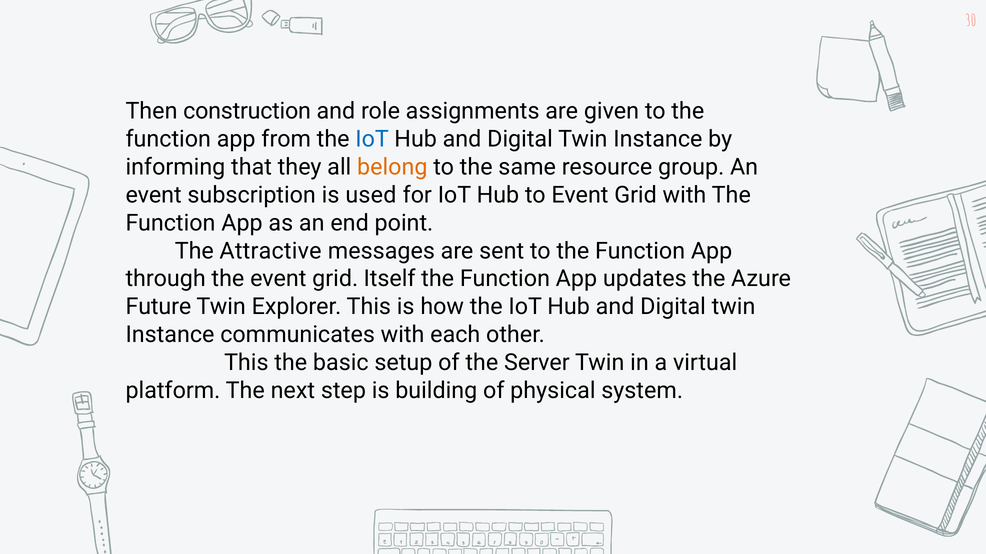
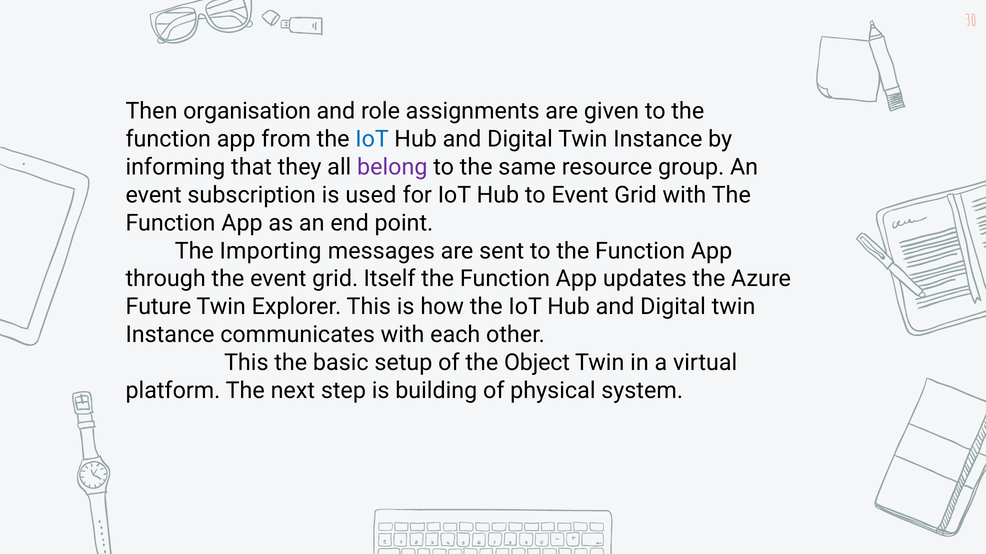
construction: construction -> organisation
belong colour: orange -> purple
Attractive: Attractive -> Importing
Server: Server -> Object
